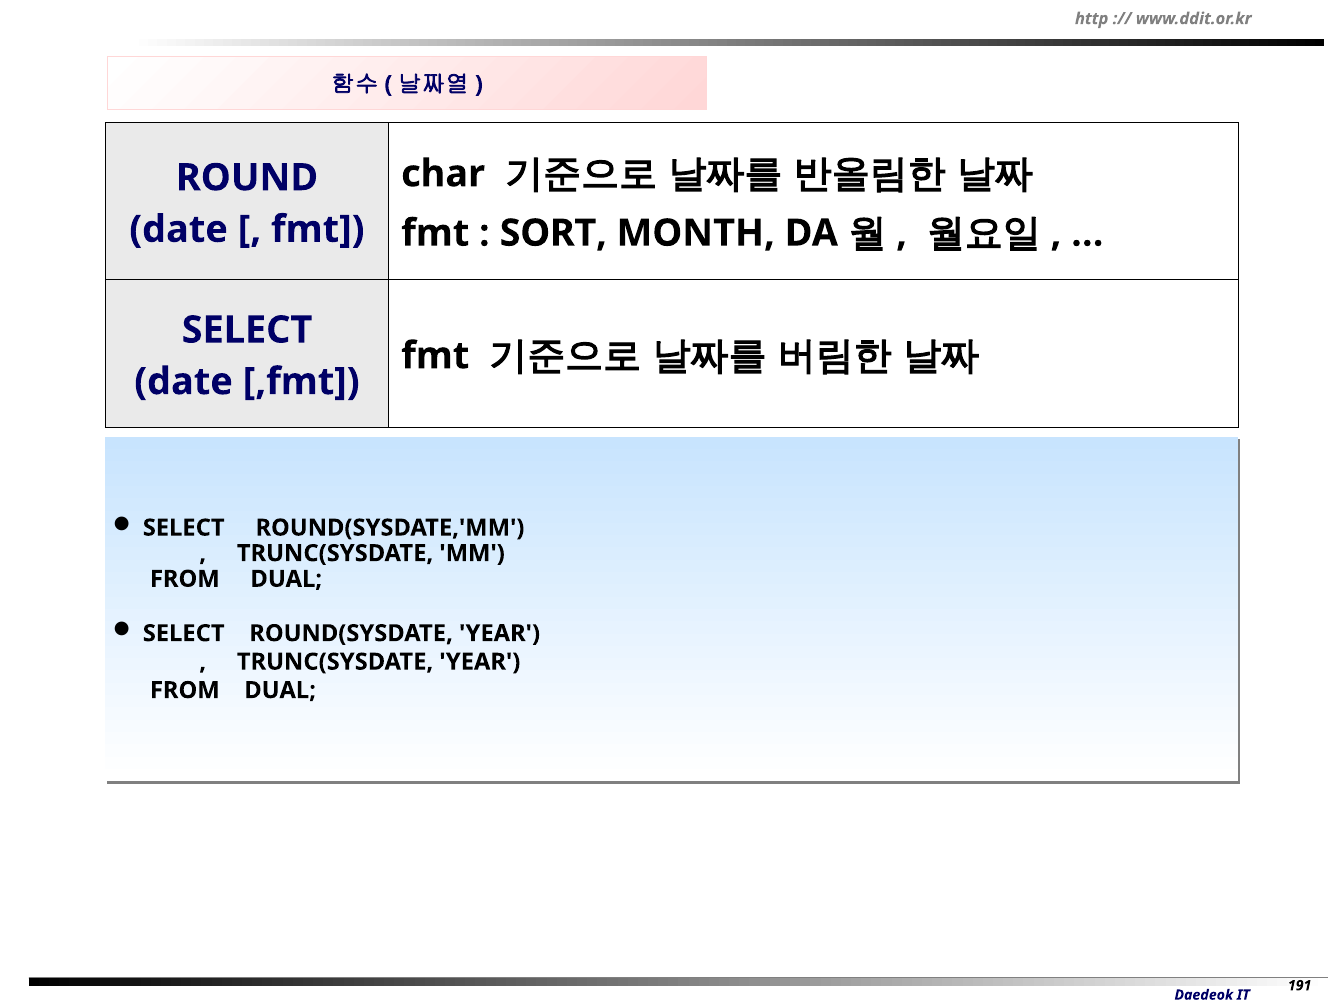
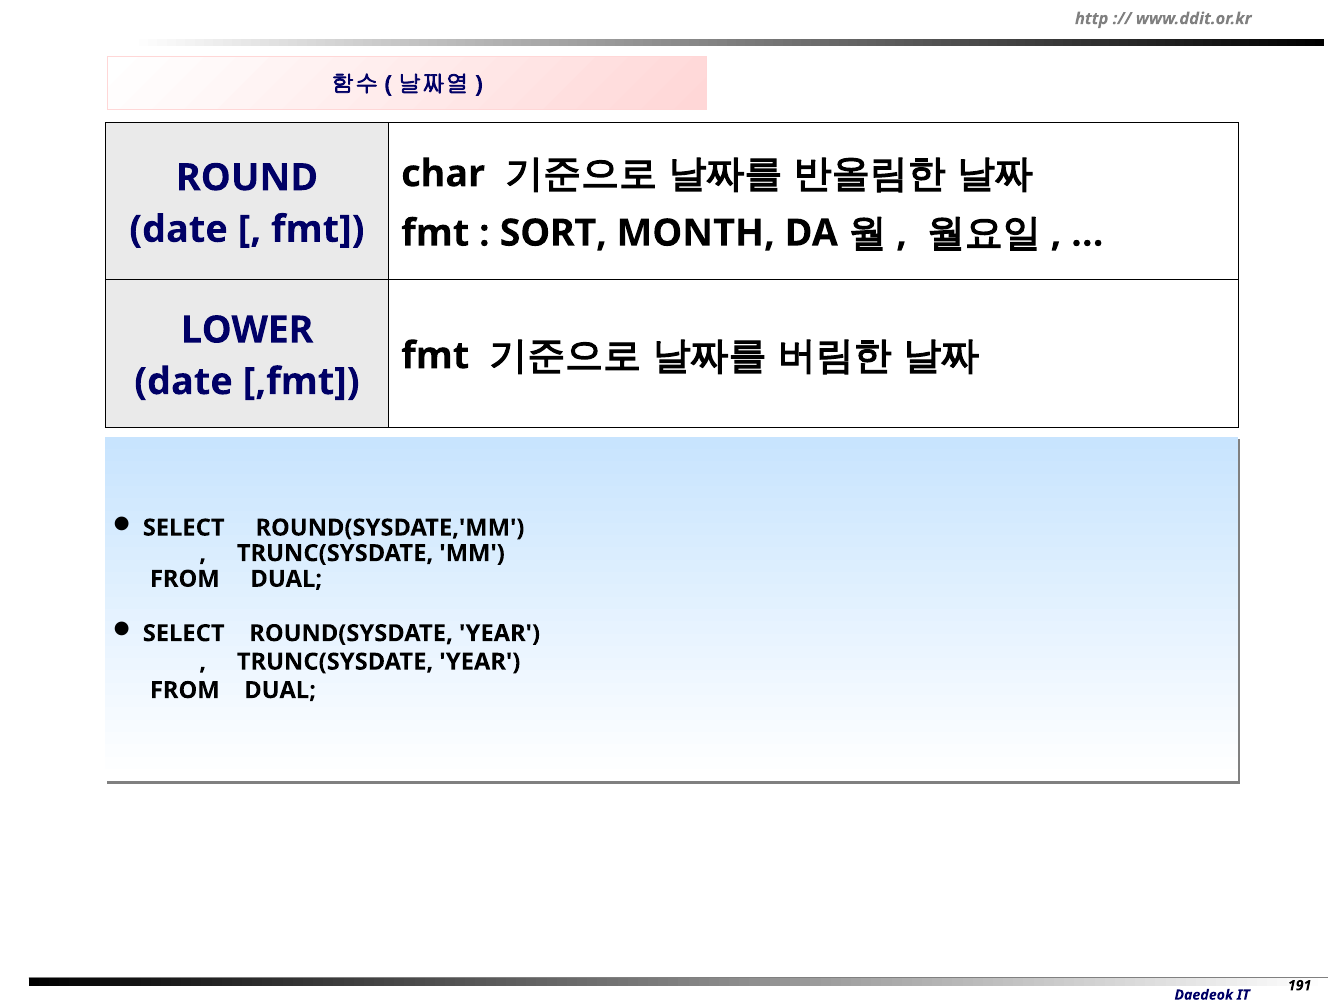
SELECT at (247, 330): SELECT -> LOWER
